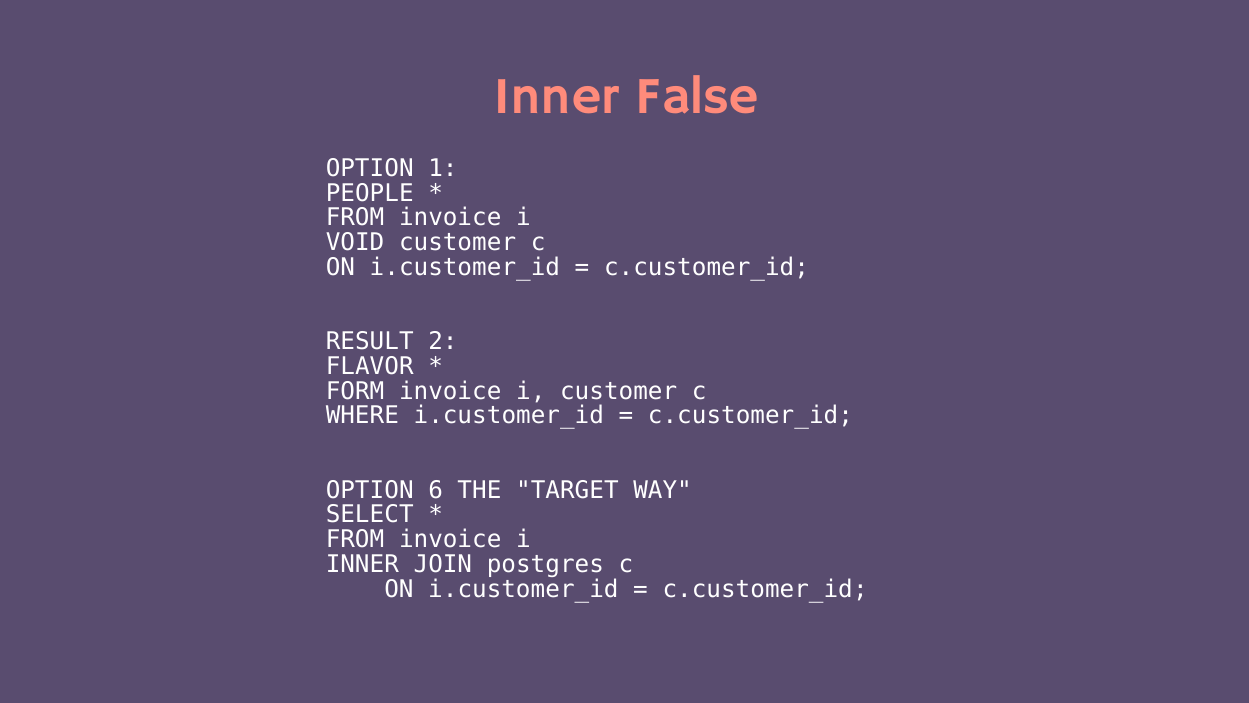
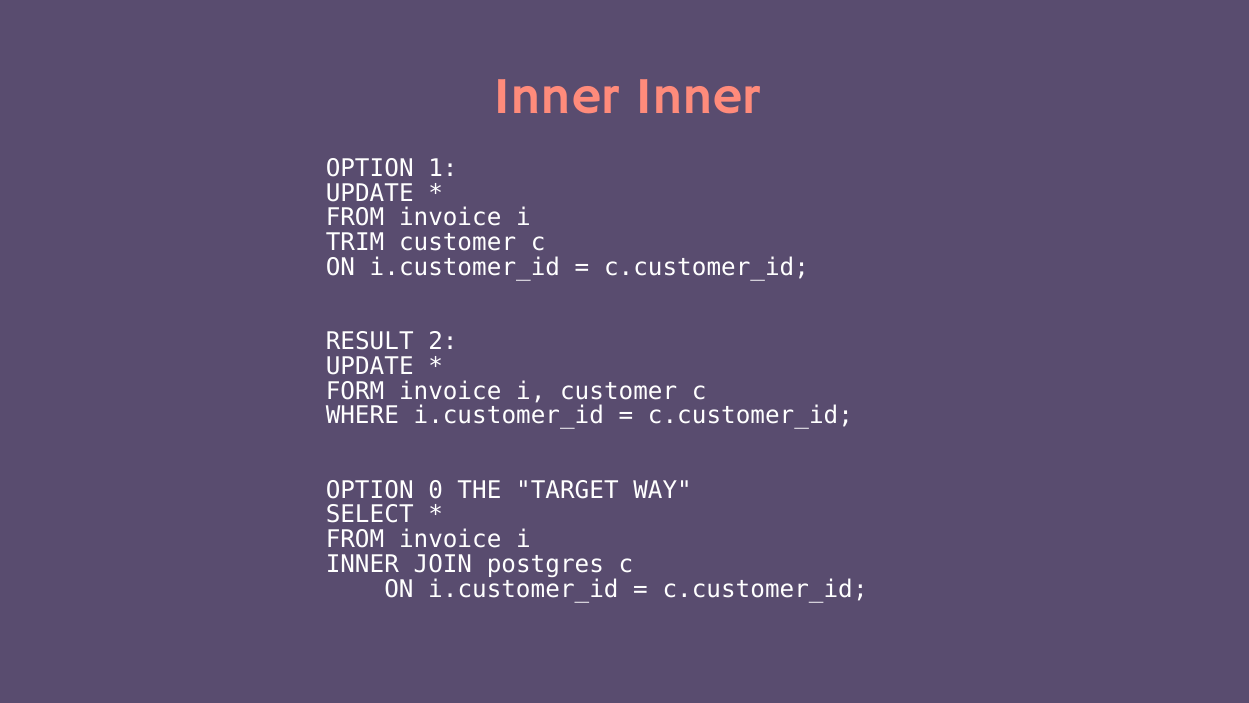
Inner False: False -> Inner
PEOPLE at (370, 193): PEOPLE -> UPDATE
VOID: VOID -> TRIM
FLAVOR at (370, 366): FLAVOR -> UPDATE
6: 6 -> 0
